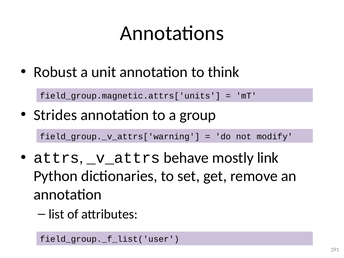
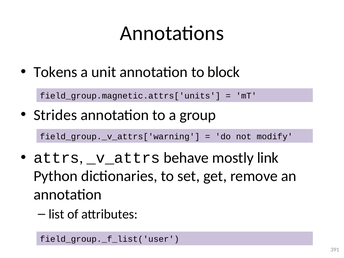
Robust: Robust -> Tokens
think: think -> block
